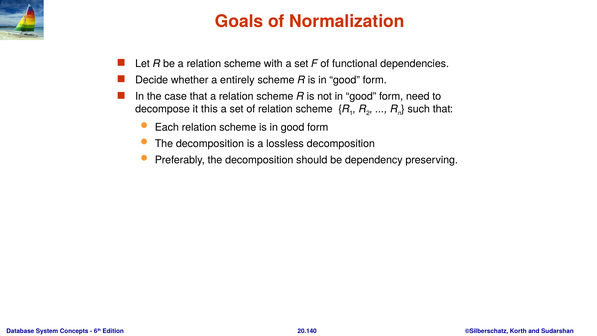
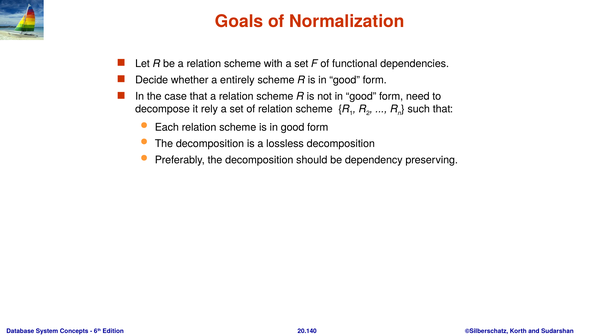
this: this -> rely
